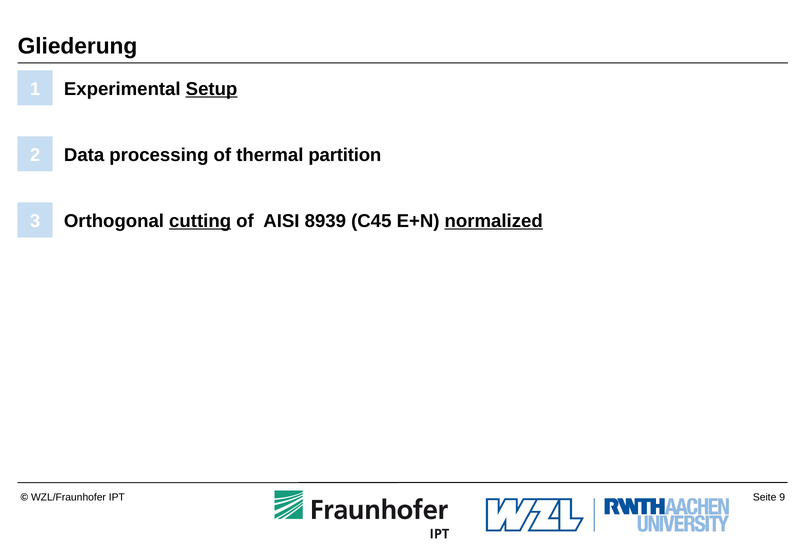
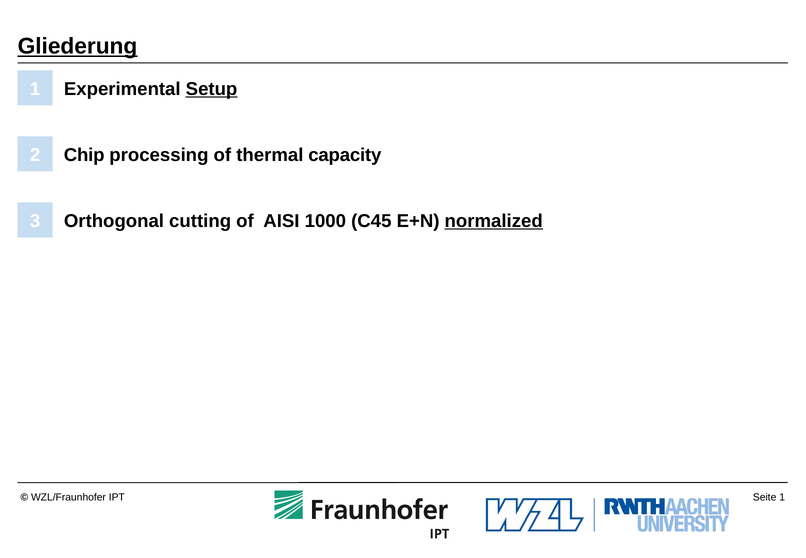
Gliederung underline: none -> present
Data: Data -> Chip
partition: partition -> capacity
cutting underline: present -> none
8939: 8939 -> 1000
9 at (782, 497): 9 -> 1
